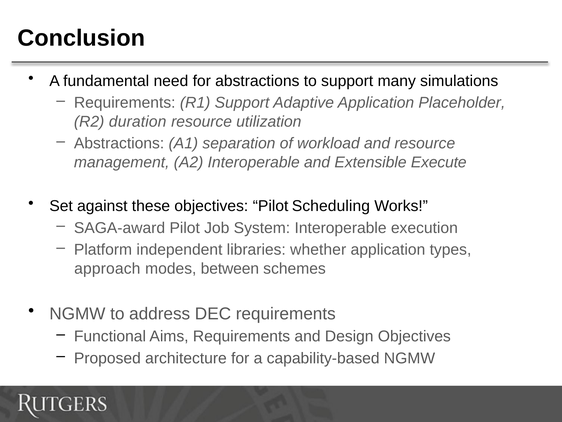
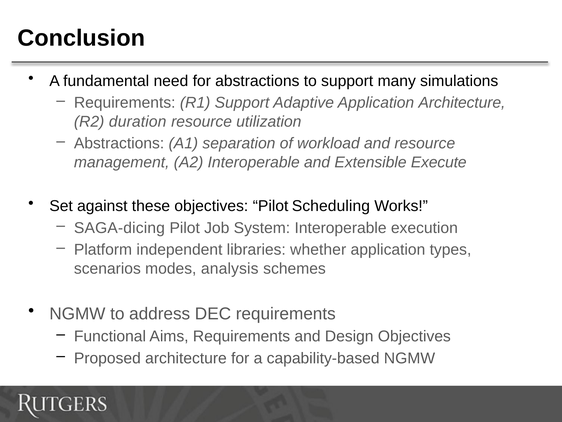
Application Placeholder: Placeholder -> Architecture
SAGA-award: SAGA-award -> SAGA-dicing
approach: approach -> scenarios
between: between -> analysis
